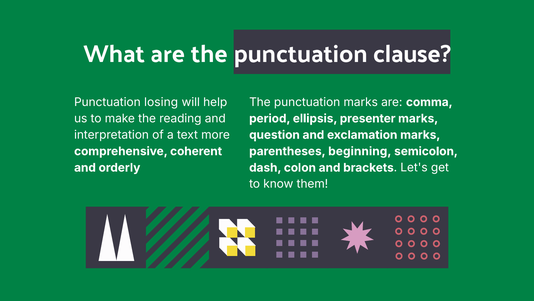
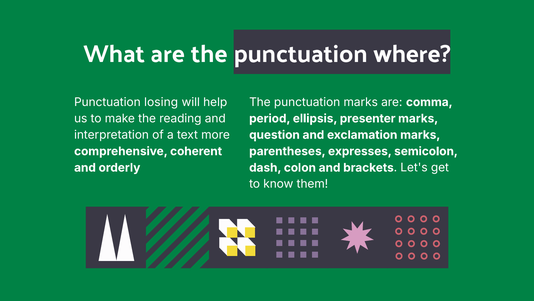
clause: clause -> where
beginning: beginning -> expresses
